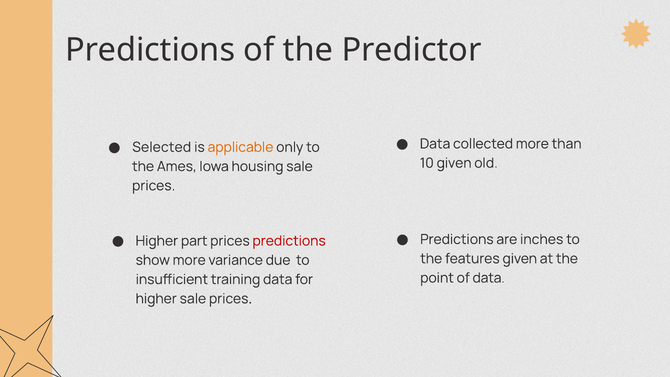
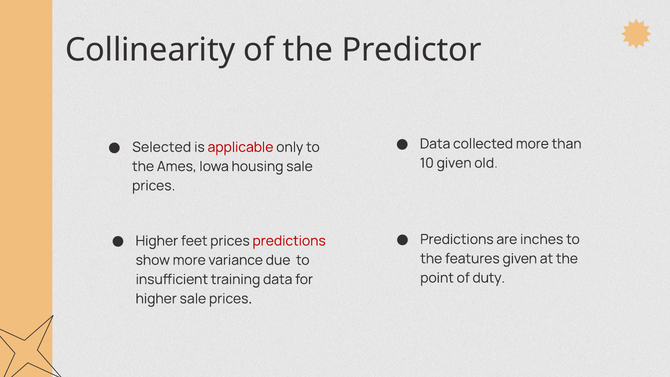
Predictions at (150, 50): Predictions -> Collinearity
applicable colour: orange -> red
part: part -> feet
of data: data -> duty
